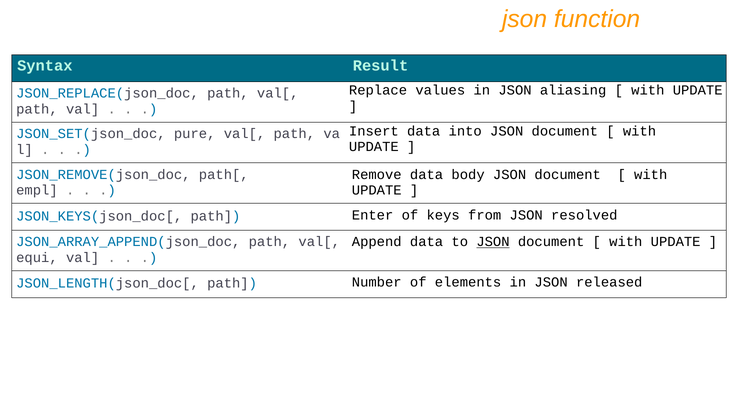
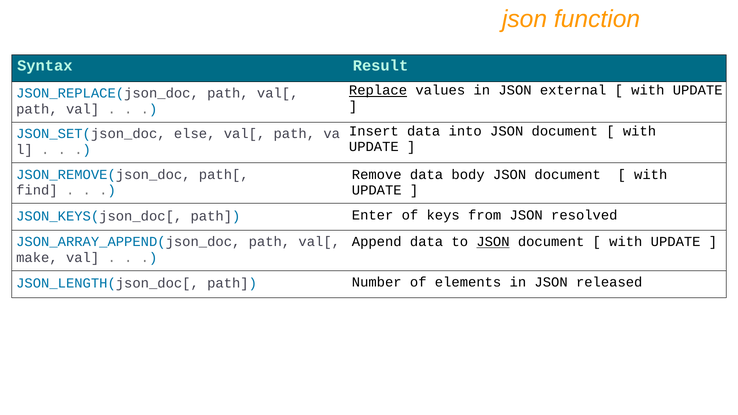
Replace underline: none -> present
aliasing: aliasing -> external
pure: pure -> else
empl: empl -> find
equi: equi -> make
